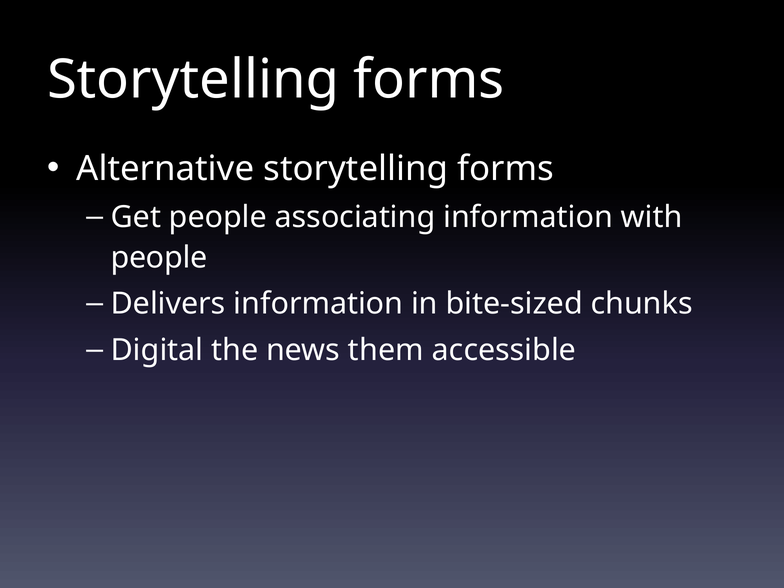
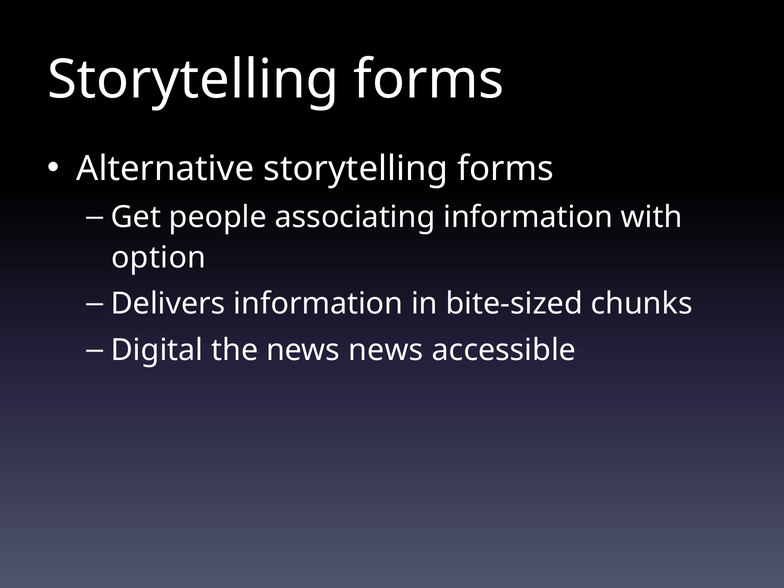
people at (159, 258): people -> option
news them: them -> news
